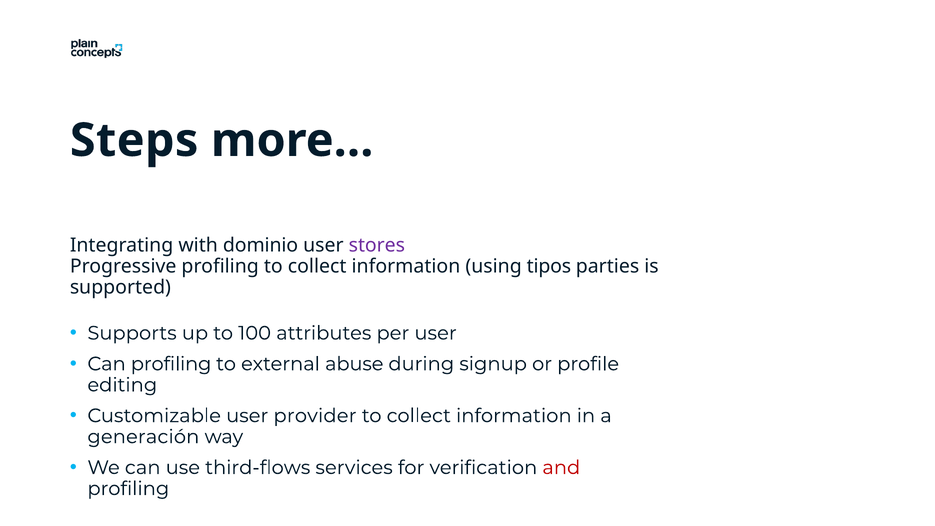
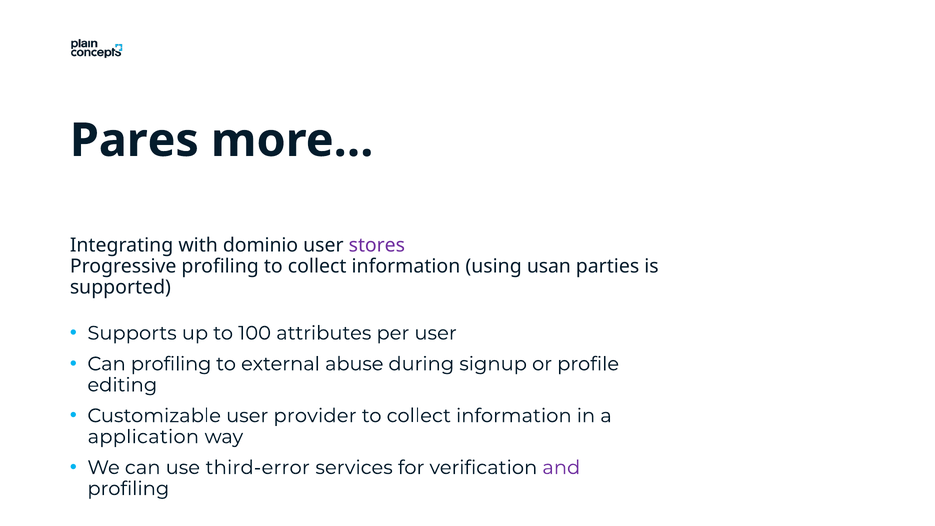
Steps: Steps -> Pares
tipos: tipos -> usan
generación: generación -> application
third-flows: third-flows -> third-error
and colour: red -> purple
